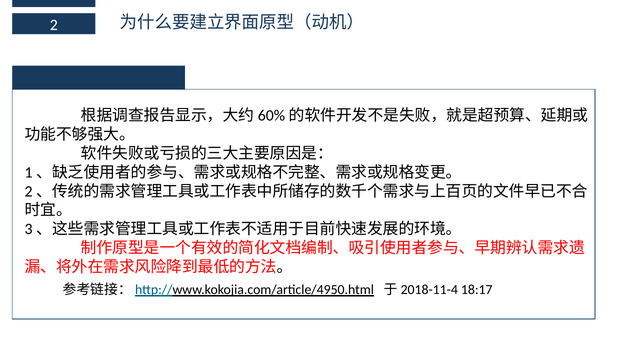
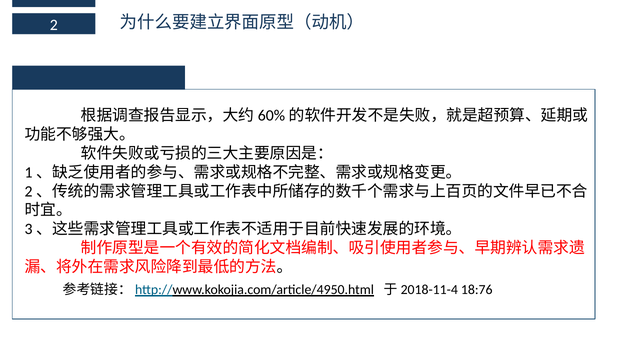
18:17: 18:17 -> 18:76
